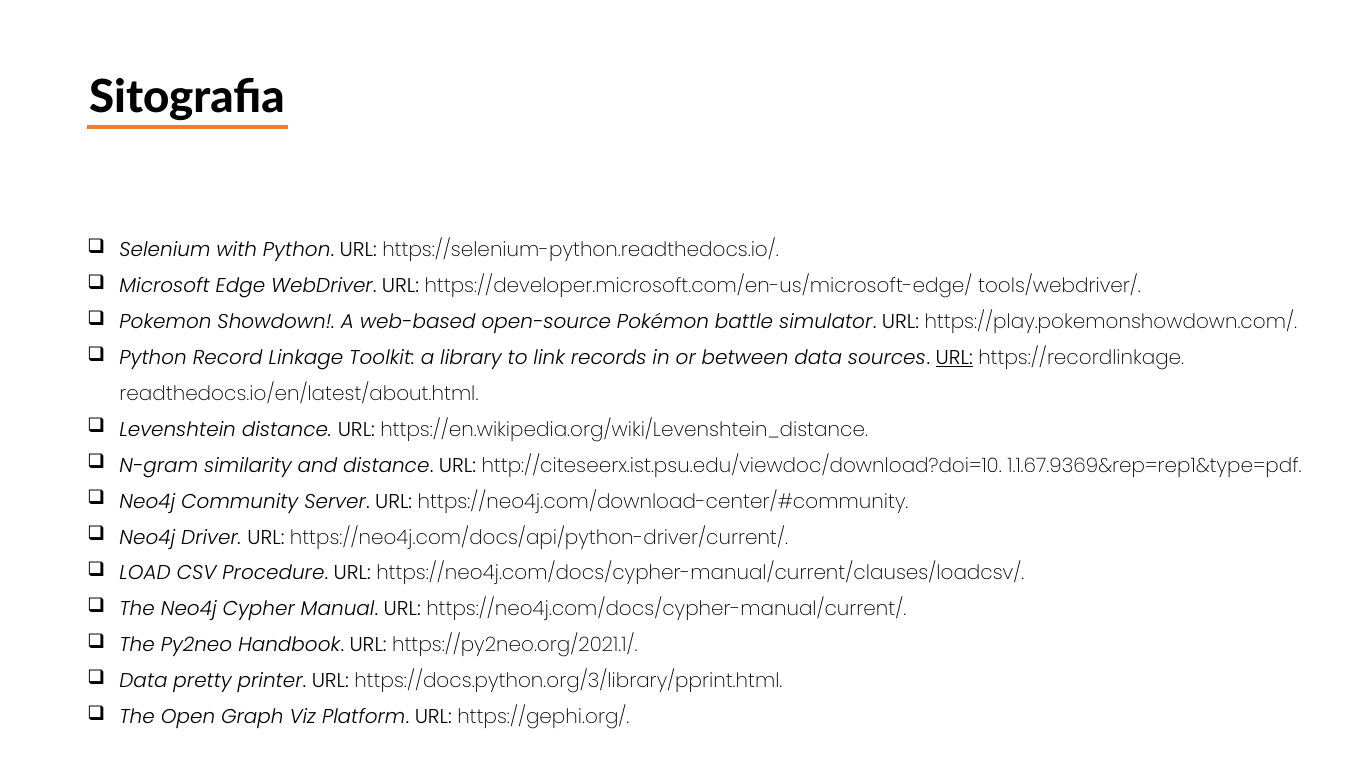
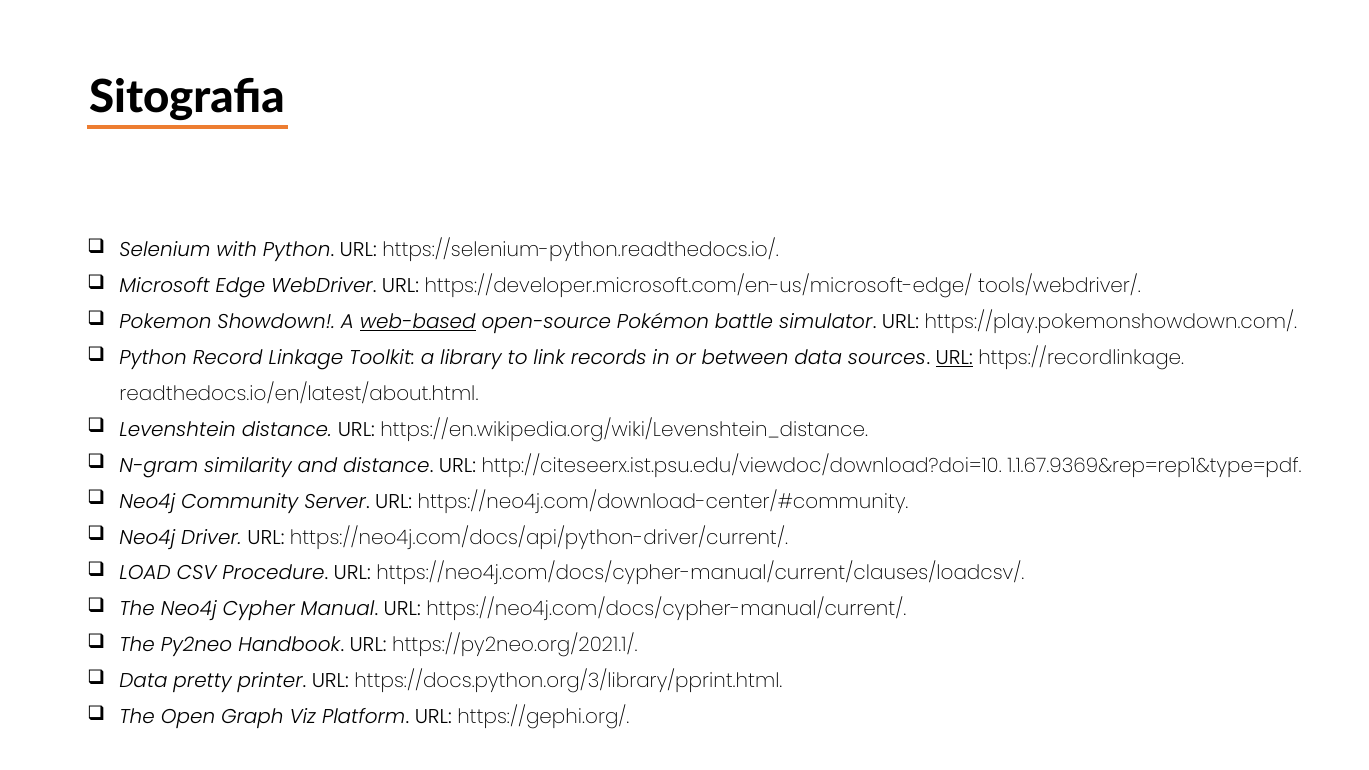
web-based underline: none -> present
